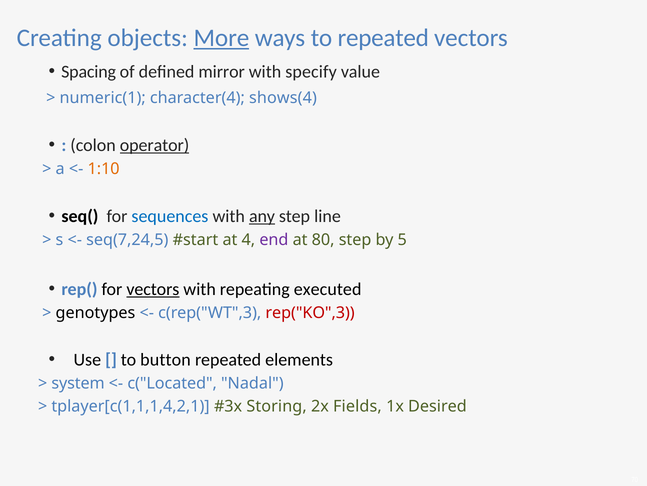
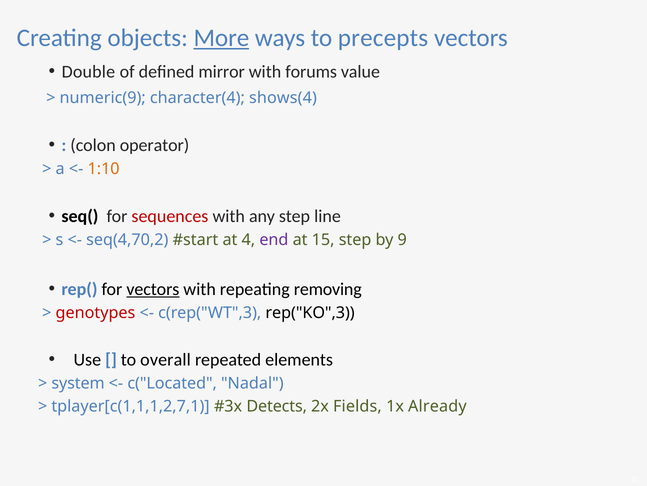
to repeated: repeated -> precepts
Spacing: Spacing -> Double
specify: specify -> forums
numeric(1: numeric(1 -> numeric(9
operator underline: present -> none
sequences colour: blue -> red
any underline: present -> none
seq(7,24,5: seq(7,24,5 -> seq(4,70,2
80: 80 -> 15
5: 5 -> 9
executed: executed -> removing
genotypes colour: black -> red
rep("KO",3 colour: red -> black
button: button -> overall
tplayer[c(1,1,1,4,2,1: tplayer[c(1,1,1,4,2,1 -> tplayer[c(1,1,1,2,7,1
Storing: Storing -> Detects
Desired: Desired -> Already
